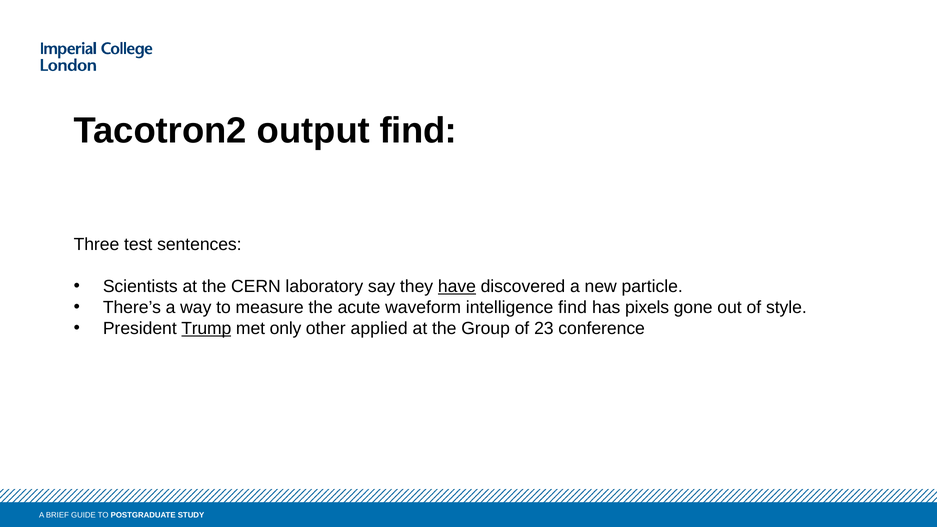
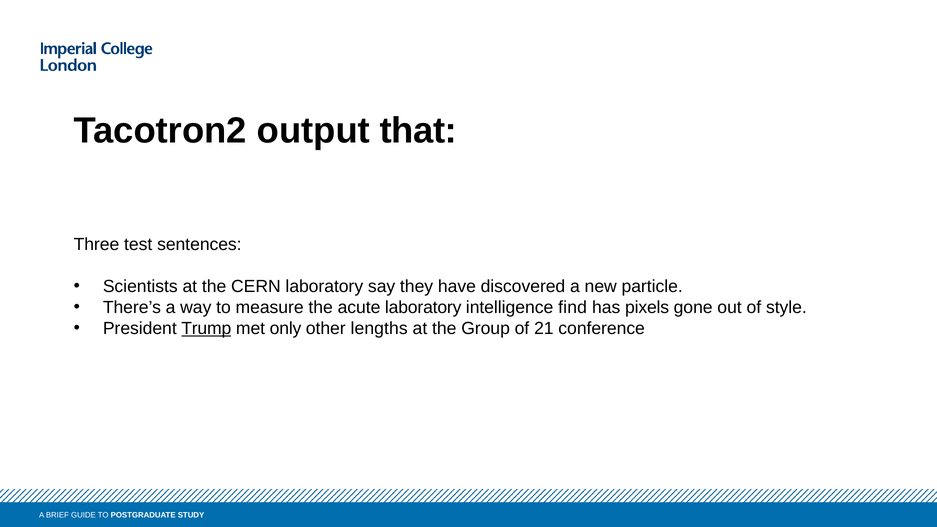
output find: find -> that
have underline: present -> none
acute waveform: waveform -> laboratory
applied: applied -> lengths
23: 23 -> 21
